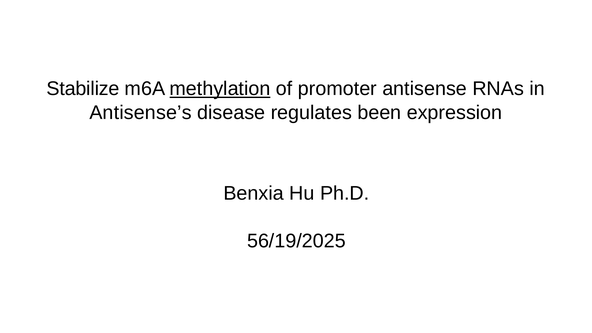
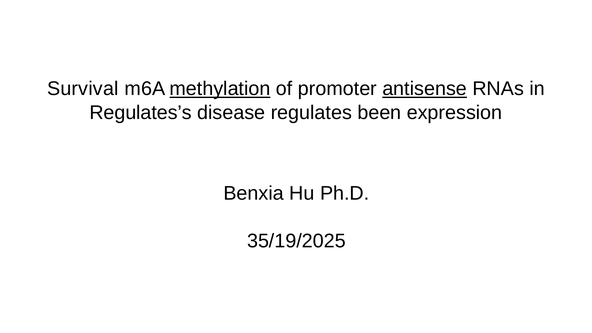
Stabilize: Stabilize -> Survival
antisense underline: none -> present
Antisense’s: Antisense’s -> Regulates’s
56/19/2025: 56/19/2025 -> 35/19/2025
